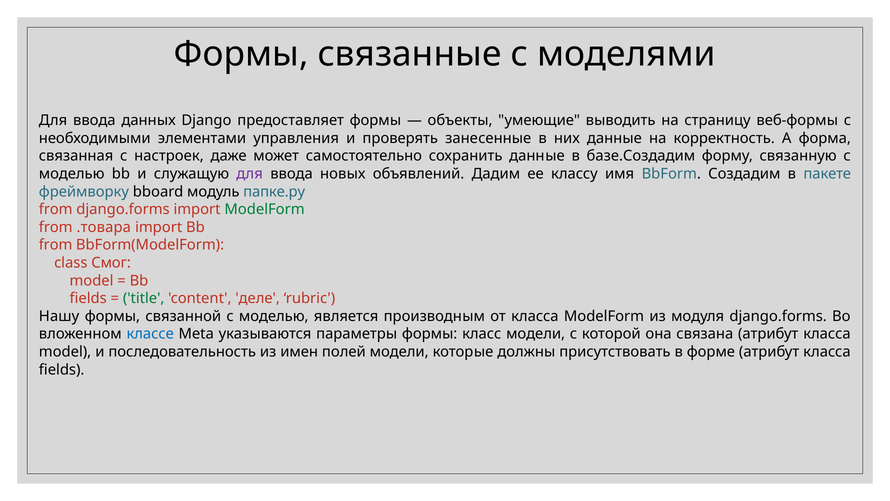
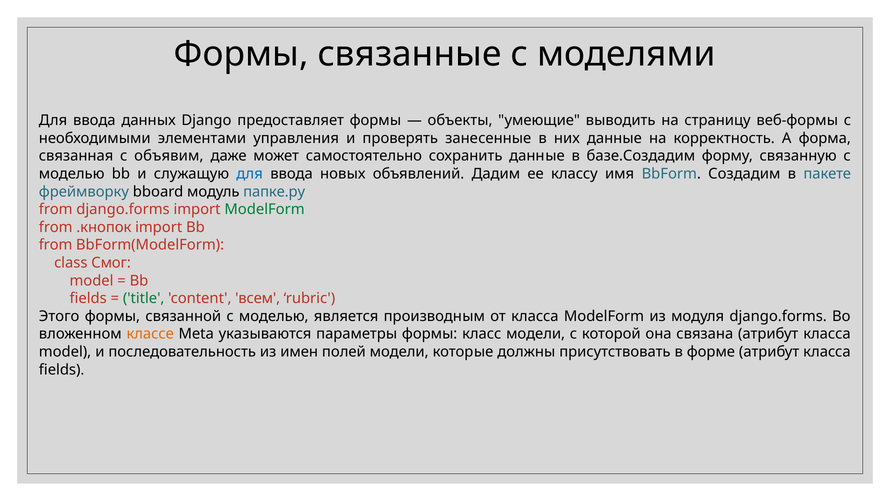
настроек: настроек -> объявим
для at (250, 174) colour: purple -> blue
.товара: .товара -> .кнопок
деле: деле -> всем
Нашу: Нашу -> Этого
классе colour: blue -> orange
